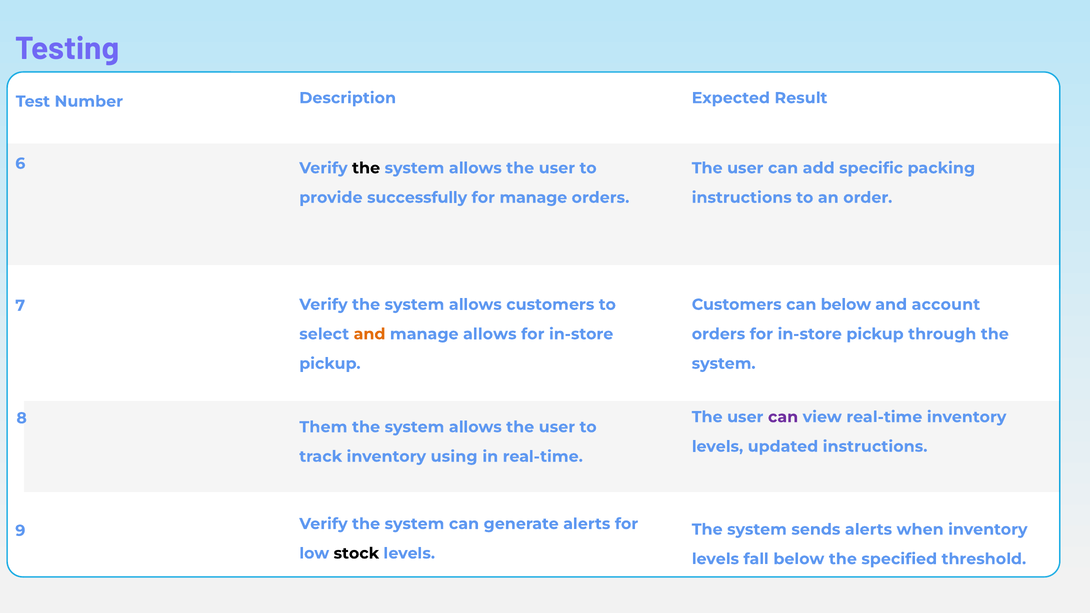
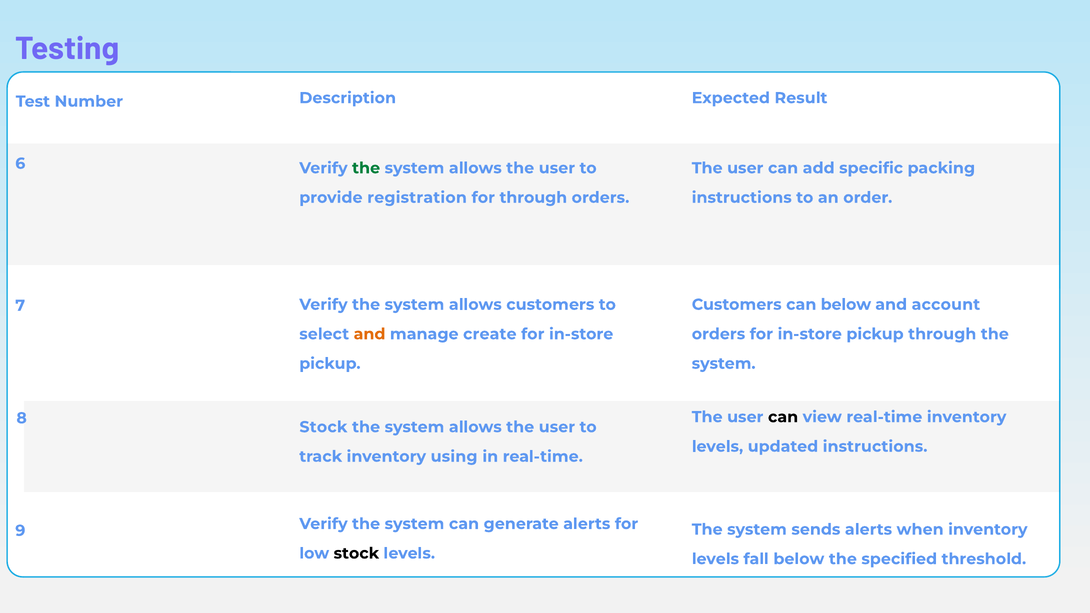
the at (366, 168) colour: black -> green
successfully: successfully -> registration
for manage: manage -> through
manage allows: allows -> create
can at (783, 417) colour: purple -> black
Them at (323, 427): Them -> Stock
